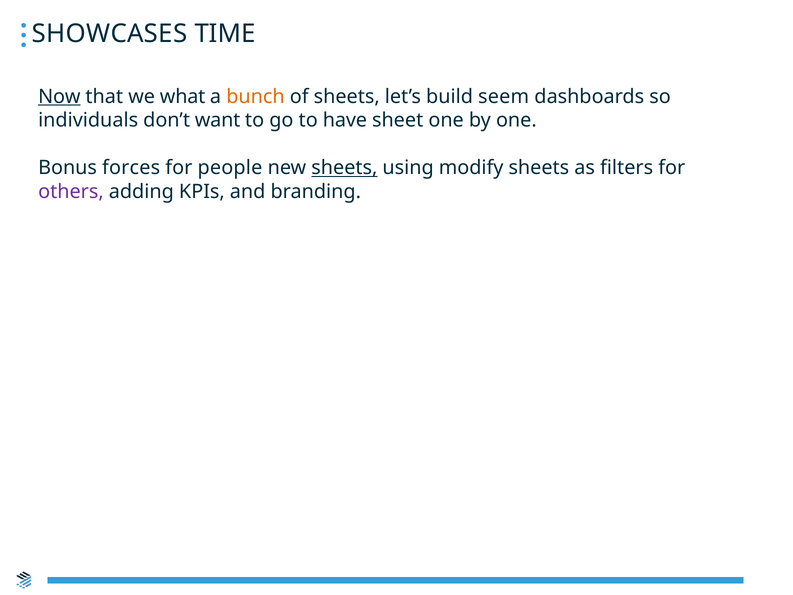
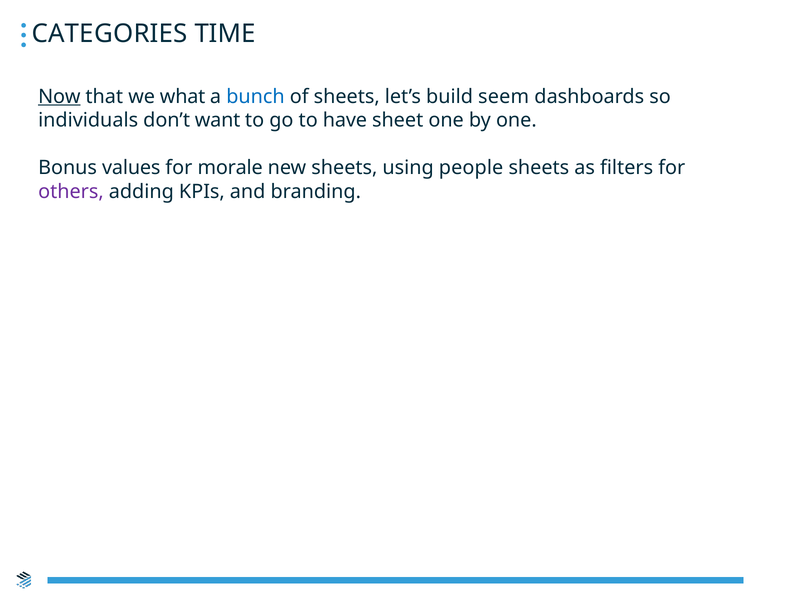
SHOWCASES: SHOWCASES -> CATEGORIES
bunch colour: orange -> blue
forces: forces -> values
people: people -> morale
sheets at (344, 168) underline: present -> none
modify: modify -> people
